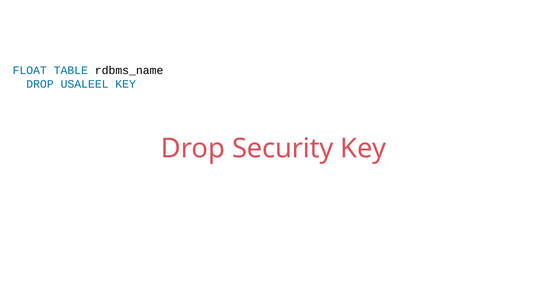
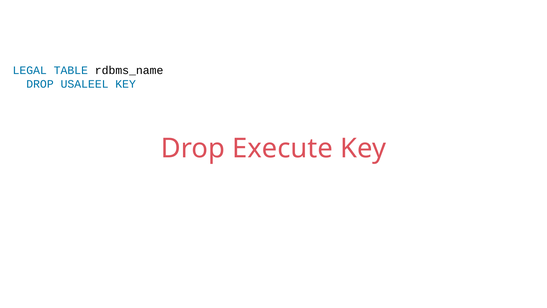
FLOAT: FLOAT -> LEGAL
Security: Security -> Execute
